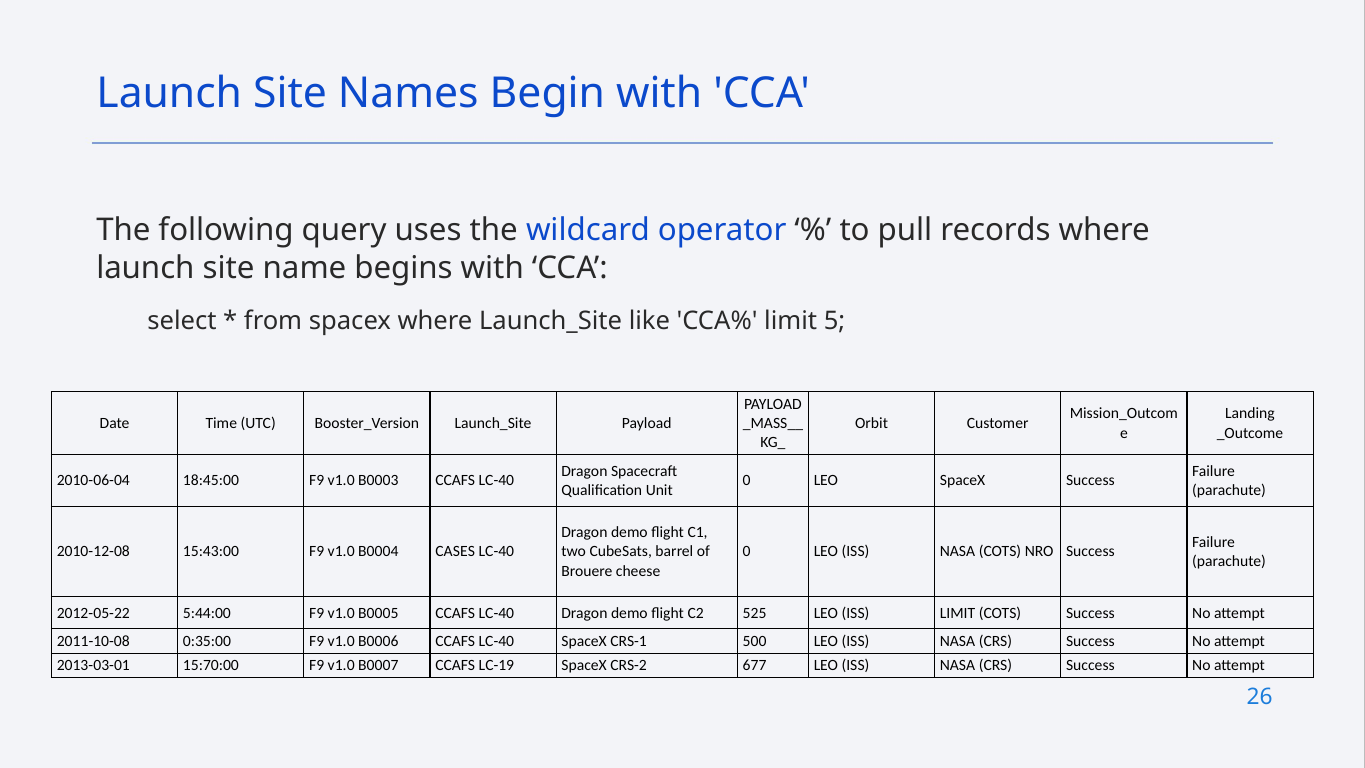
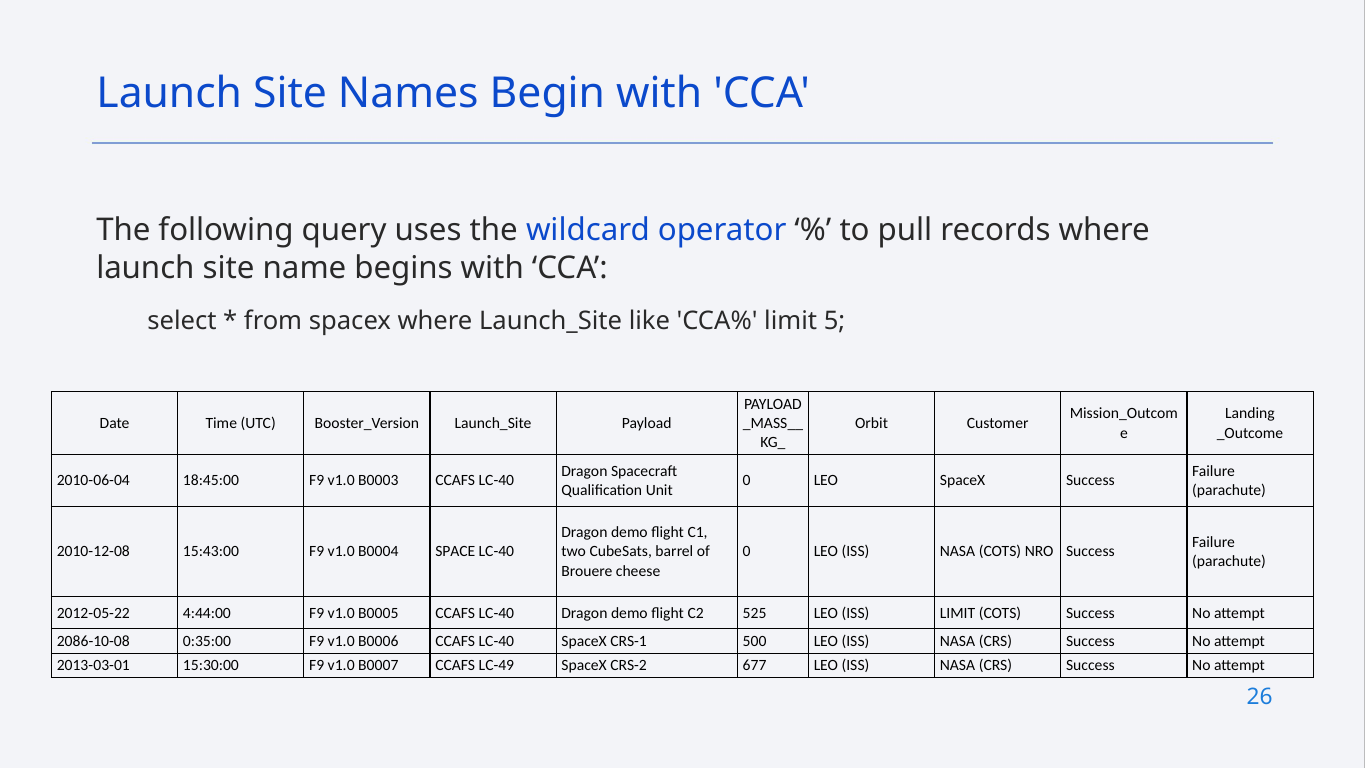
CASES: CASES -> SPACE
5:44:00: 5:44:00 -> 4:44:00
2011-10-08: 2011-10-08 -> 2086-10-08
15:70:00: 15:70:00 -> 15:30:00
LC-19: LC-19 -> LC-49
